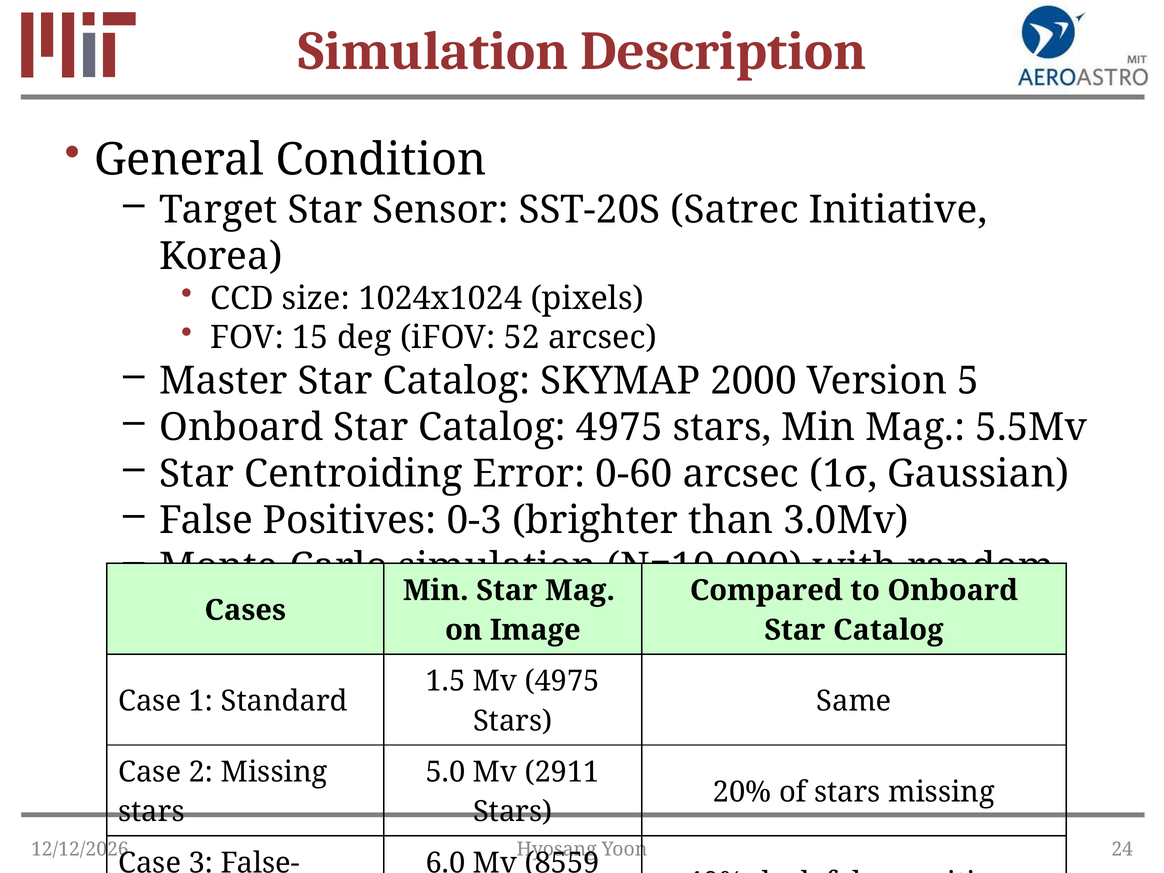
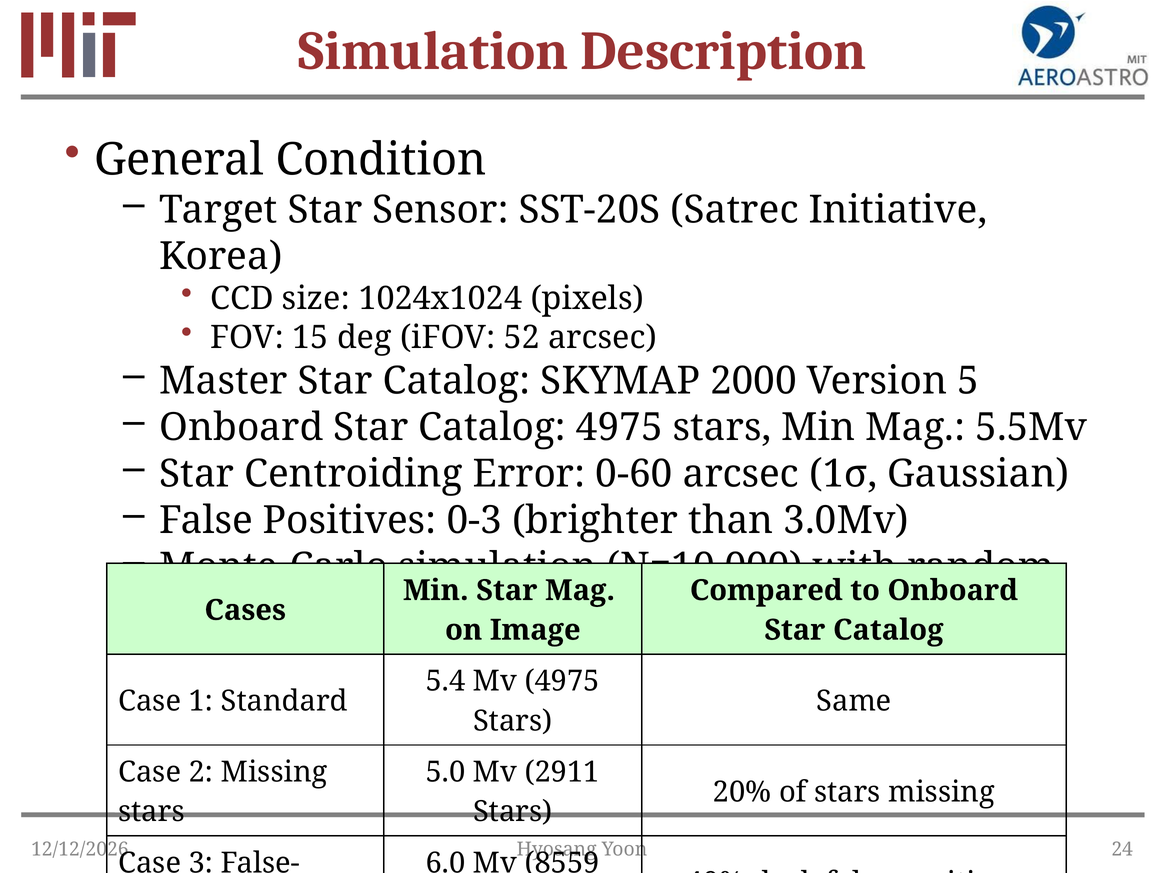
1.5: 1.5 -> 5.4
